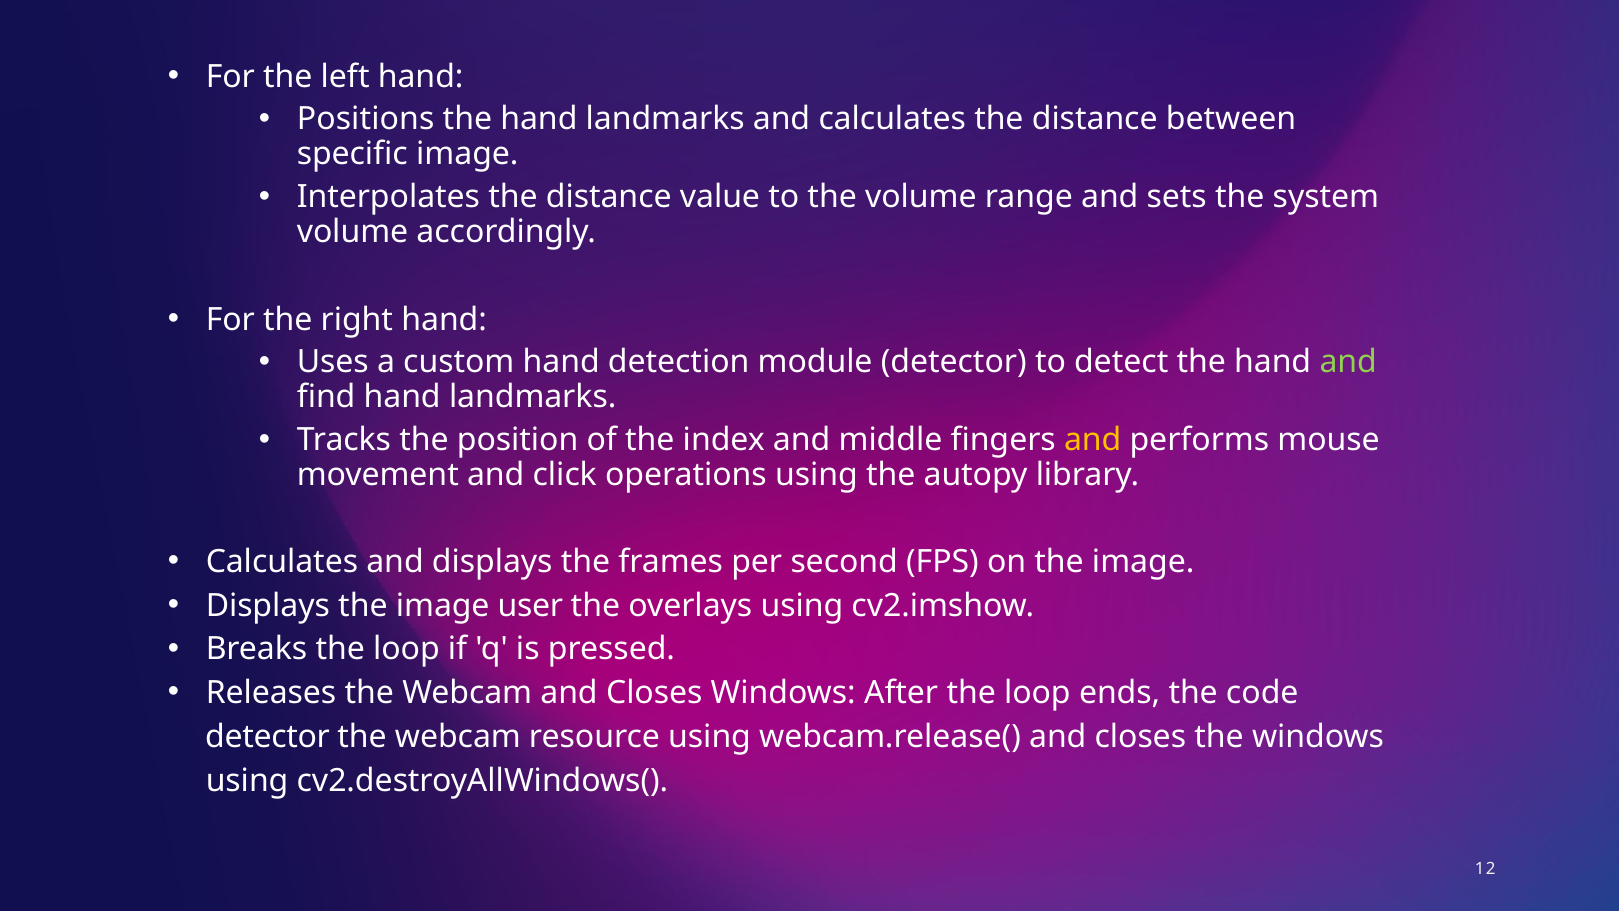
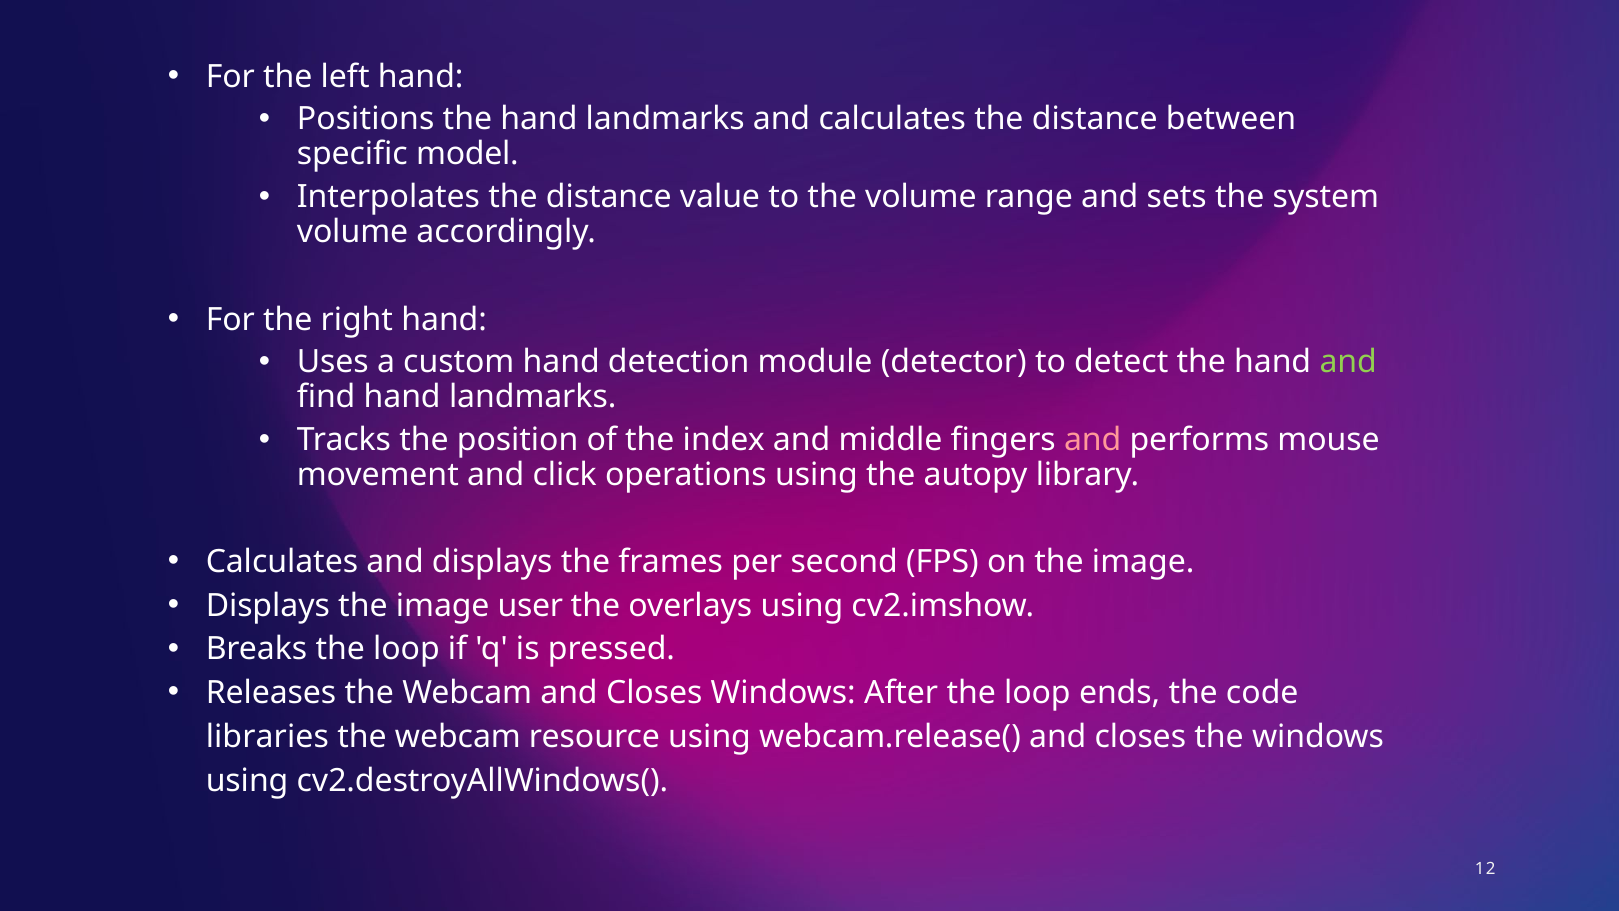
specific image: image -> model
and at (1093, 440) colour: yellow -> pink
detector at (268, 737): detector -> libraries
